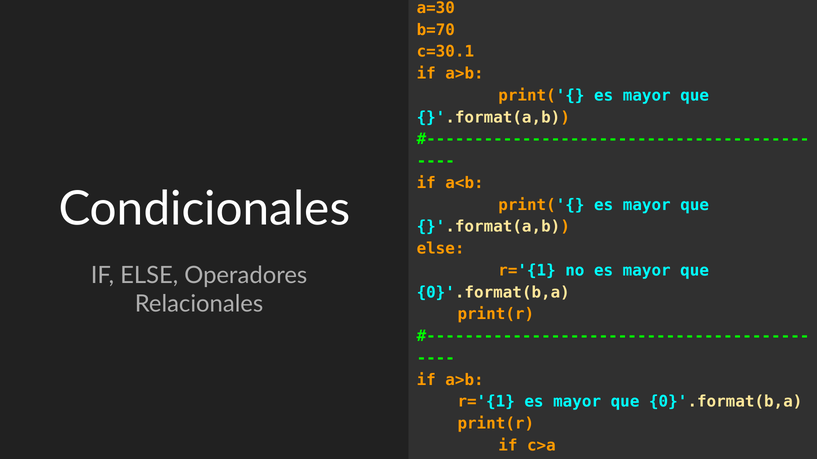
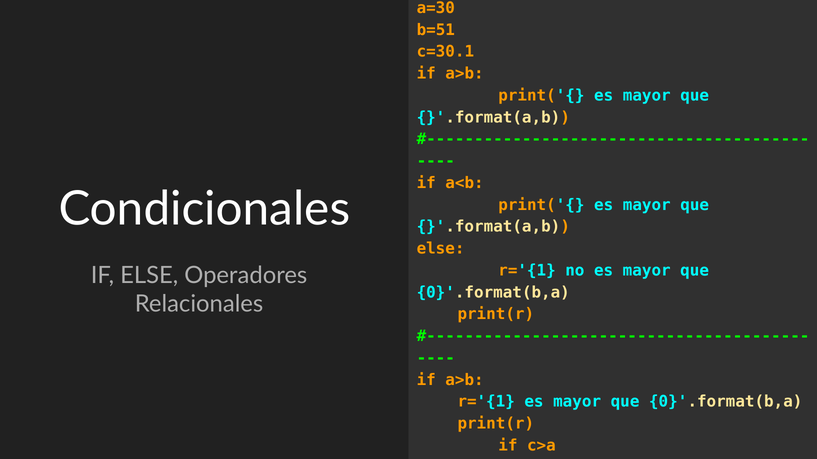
b=70: b=70 -> b=51
